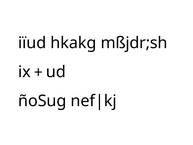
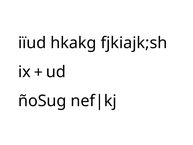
mßjdr;sh: mßjdr;sh -> fjkiajk;sh
